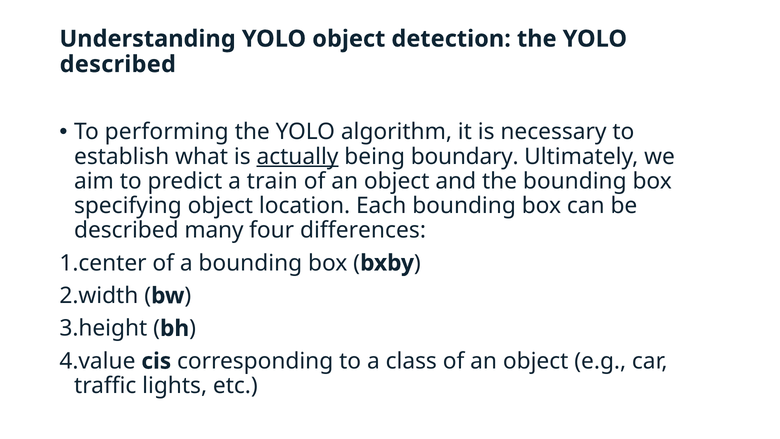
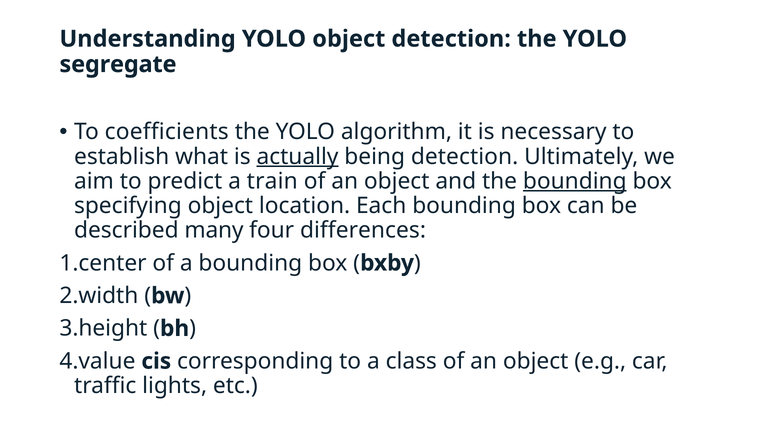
described at (118, 64): described -> segregate
performing: performing -> coefficients
being boundary: boundary -> detection
bounding at (575, 181) underline: none -> present
